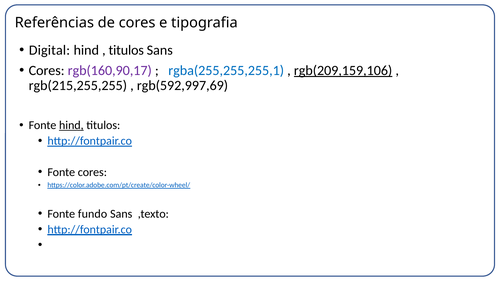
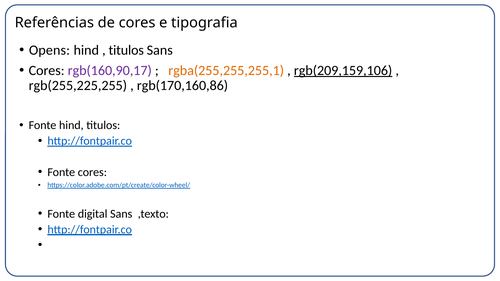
Digital: Digital -> Opens
rgba(255,255,255,1 colour: blue -> orange
rgb(215,255,255: rgb(215,255,255 -> rgb(255,225,255
rgb(592,997,69: rgb(592,997,69 -> rgb(170,160,86
hind at (71, 125) underline: present -> none
fundo: fundo -> digital
